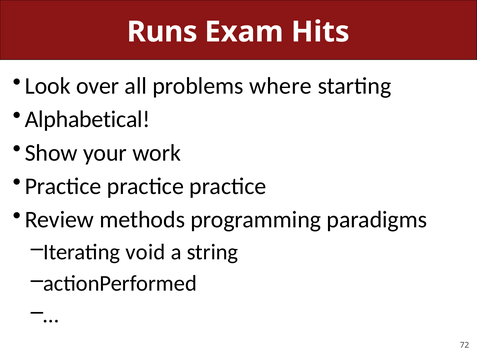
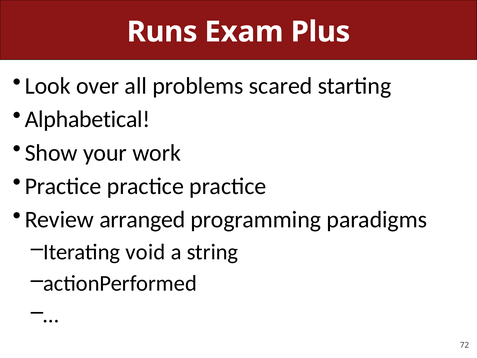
Hits: Hits -> Plus
where: where -> scared
methods: methods -> arranged
